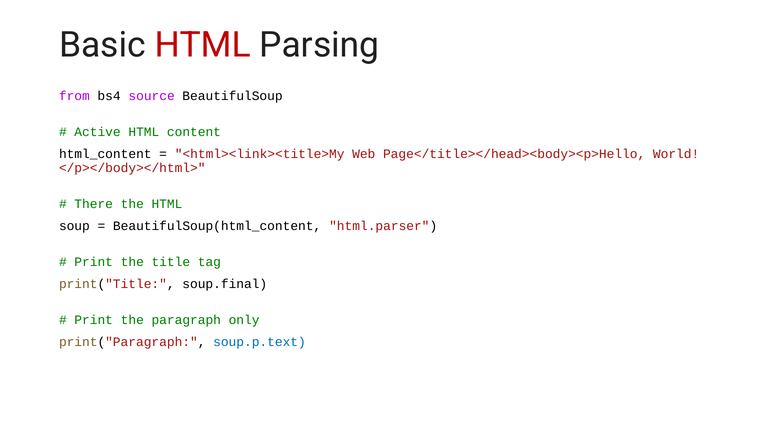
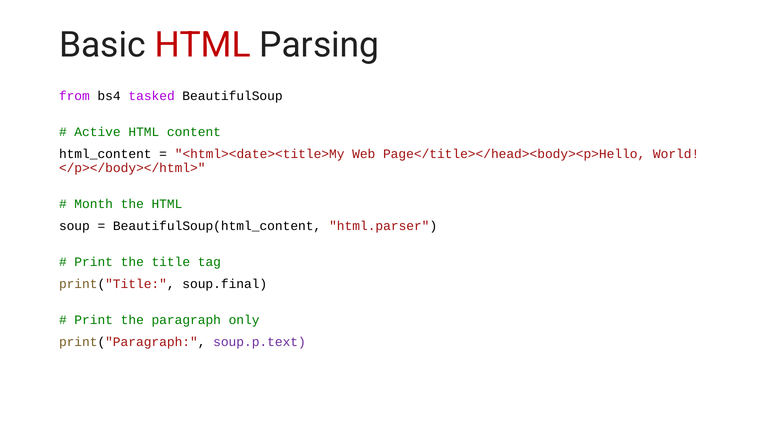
source: source -> tasked
<html><link><title>My: <html><link><title>My -> <html><date><title>My
There: There -> Month
soup.p.text colour: blue -> purple
